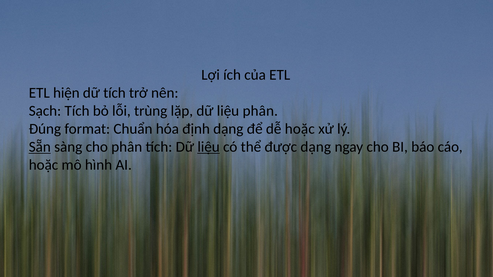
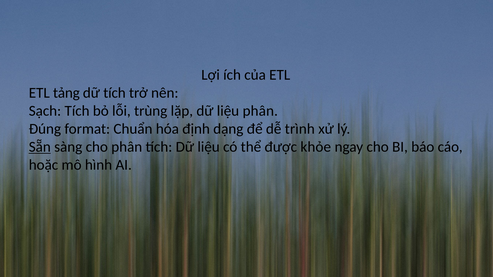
hiện: hiện -> tảng
dễ hoặc: hoặc -> trình
liệu at (209, 147) underline: present -> none
được dạng: dạng -> khỏe
